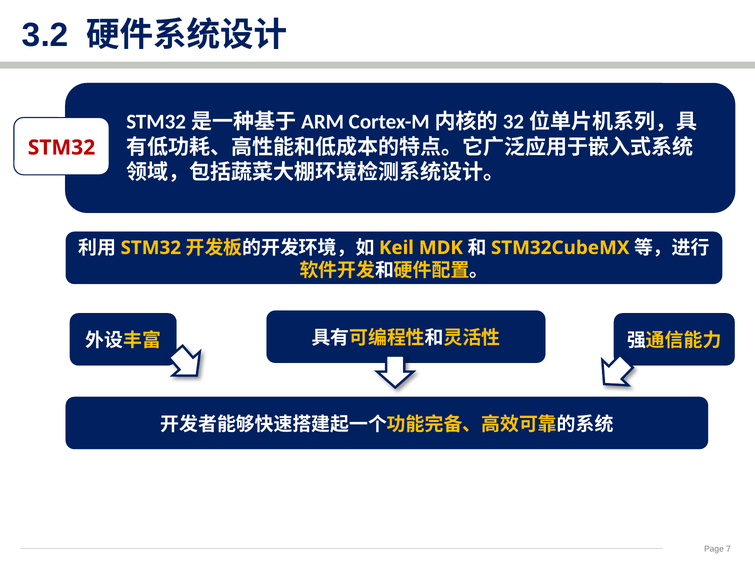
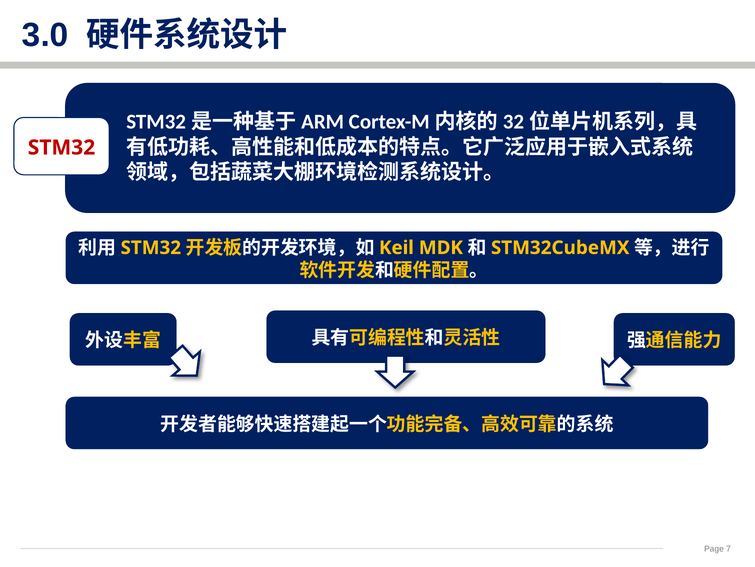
3.2: 3.2 -> 3.0
